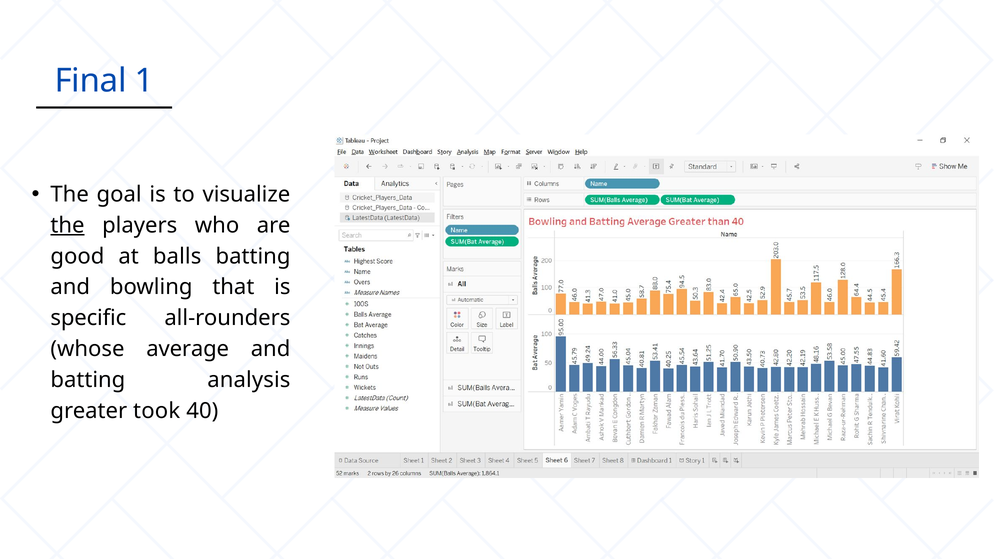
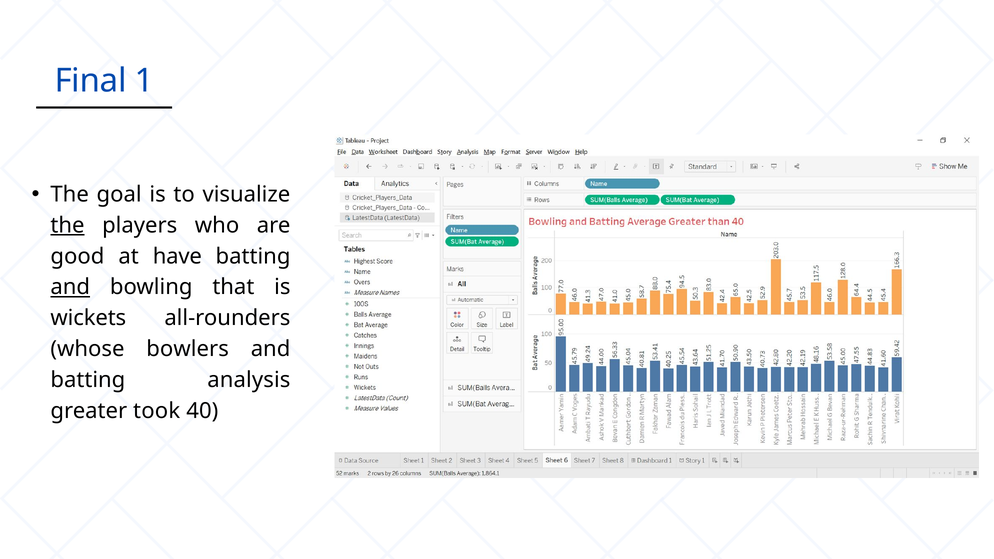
balls: balls -> have
and at (70, 287) underline: none -> present
specific: specific -> wickets
average: average -> bowlers
